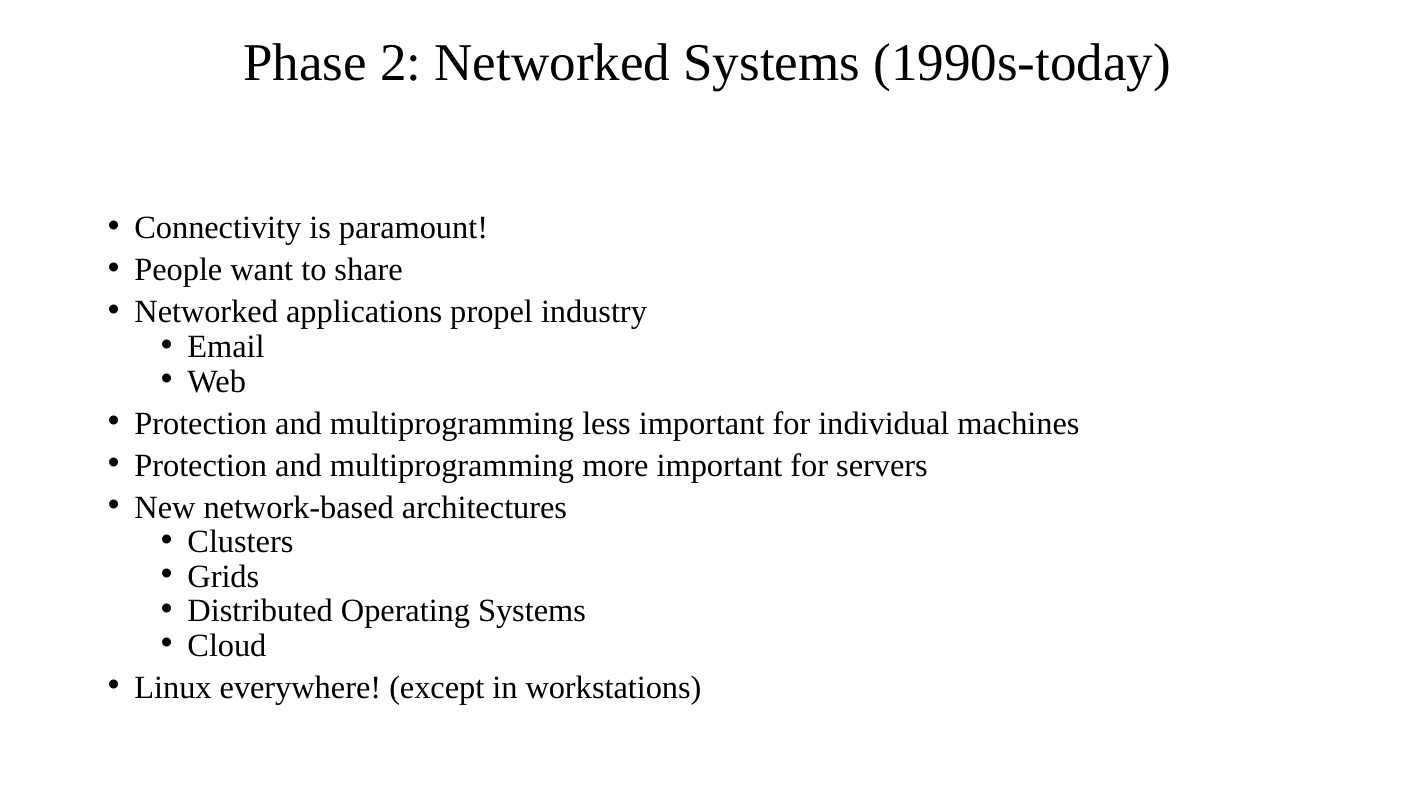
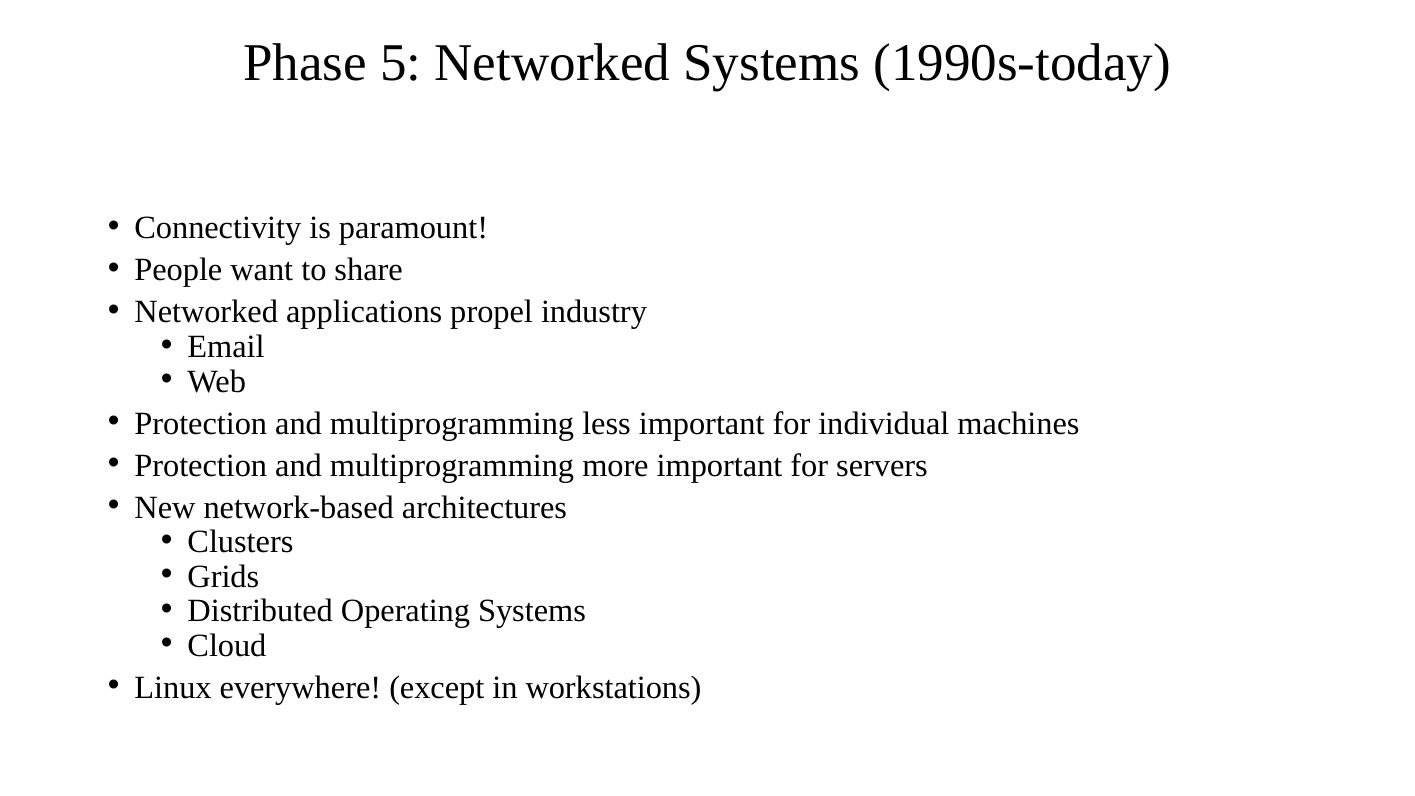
2: 2 -> 5
